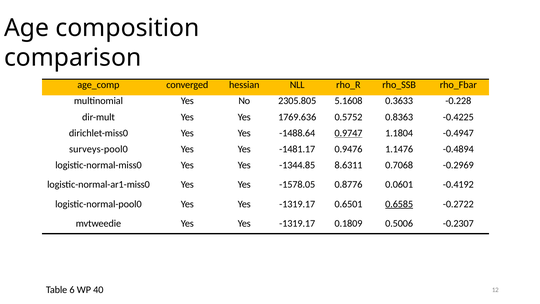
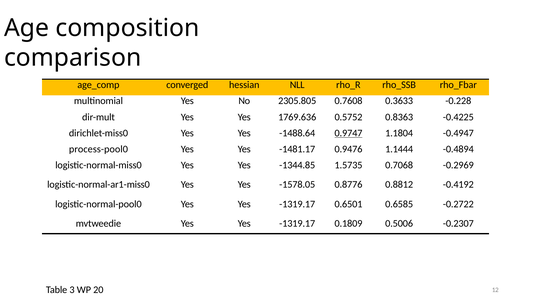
5.1608: 5.1608 -> 0.7608
surveys-pool0: surveys-pool0 -> process-pool0
1.1476: 1.1476 -> 1.1444
8.6311: 8.6311 -> 1.5735
0.0601: 0.0601 -> 0.8812
0.6585 underline: present -> none
6: 6 -> 3
40: 40 -> 20
